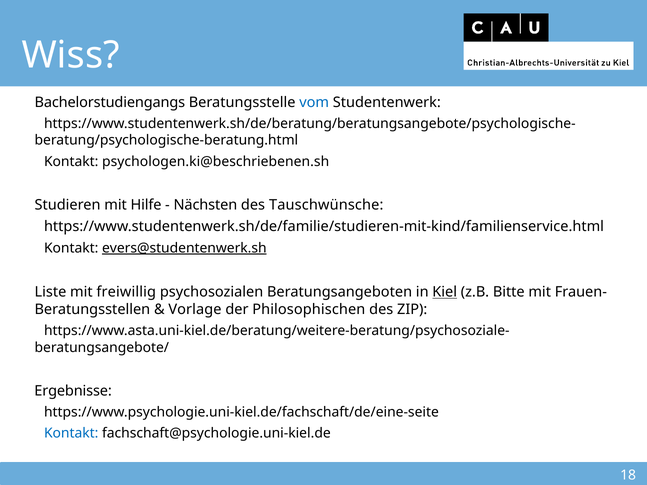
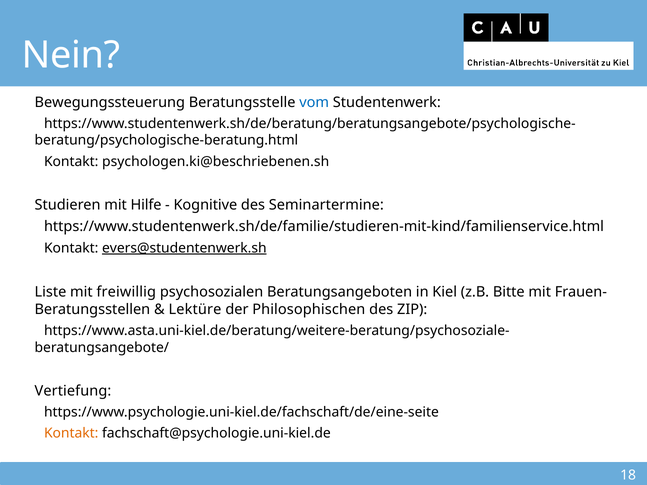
Wiss: Wiss -> Nein
Bachelorstudiengangs: Bachelorstudiengangs -> Bewegungssteuerung
Nächsten: Nächsten -> Kognitive
Tauschwünsche: Tauschwünsche -> Seminartermine
Kiel underline: present -> none
Vorlage: Vorlage -> Lektüre
Ergebnisse: Ergebnisse -> Vertiefung
Kontakt at (71, 434) colour: blue -> orange
